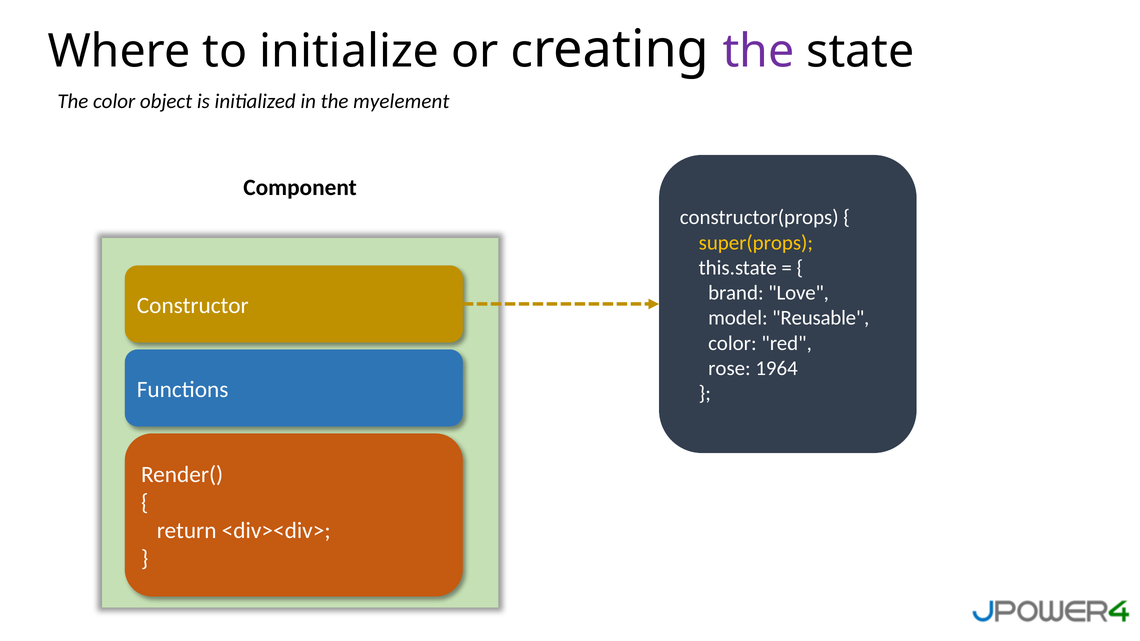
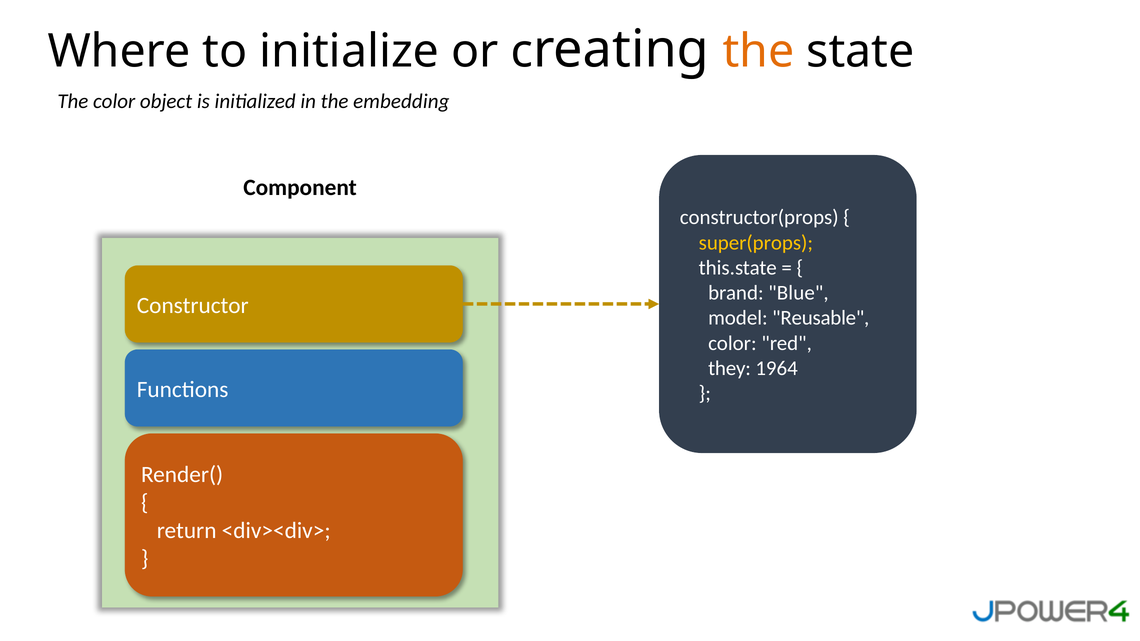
the at (759, 51) colour: purple -> orange
myelement: myelement -> embedding
Love: Love -> Blue
rose: rose -> they
